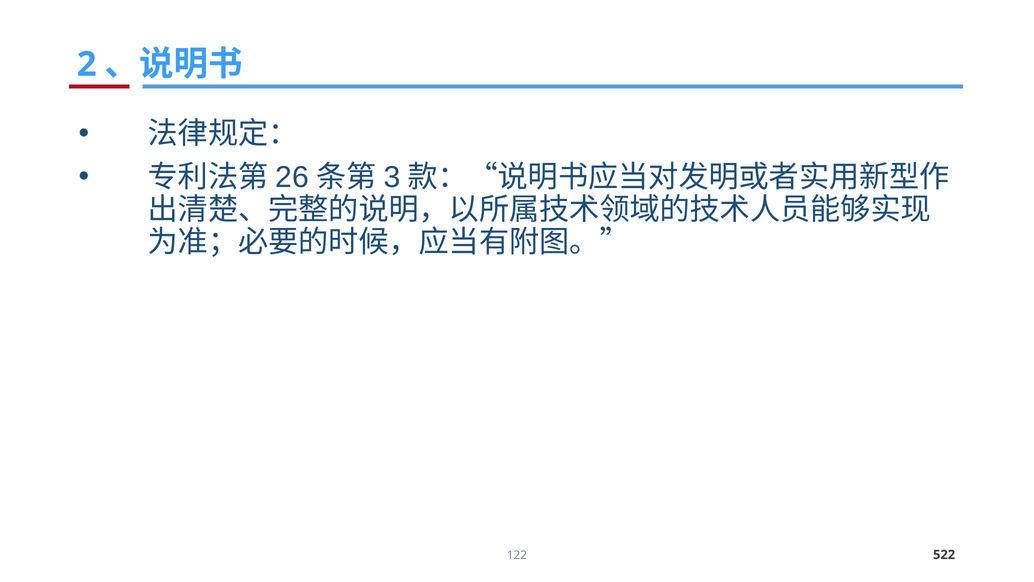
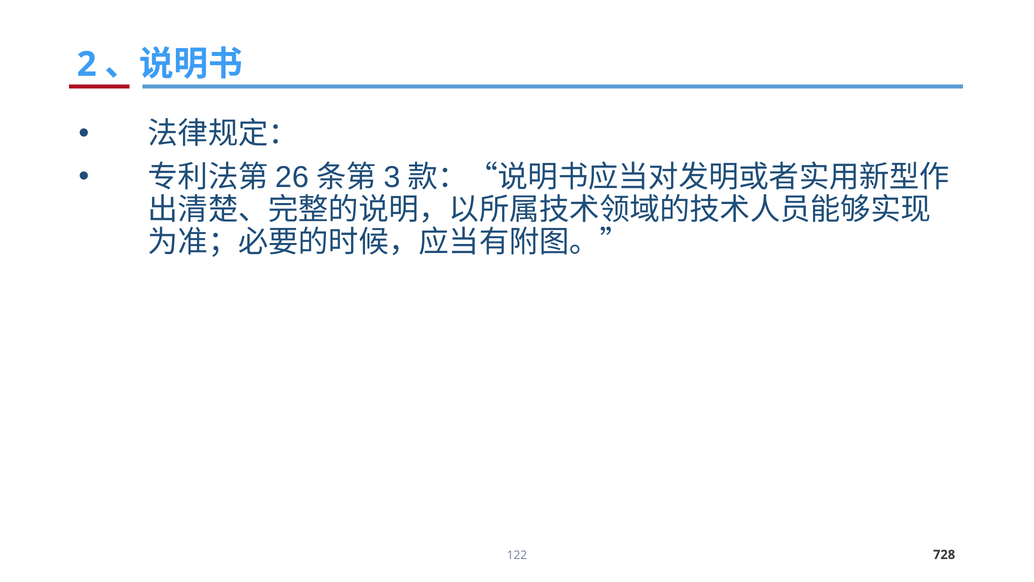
522: 522 -> 728
